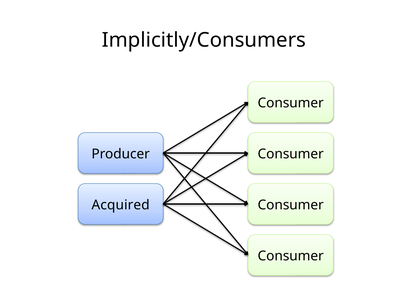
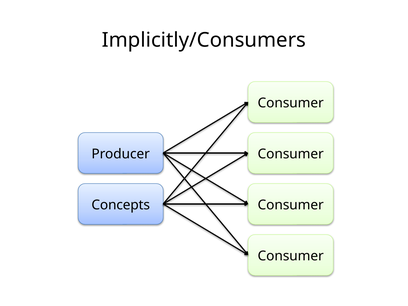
Acquired: Acquired -> Concepts
